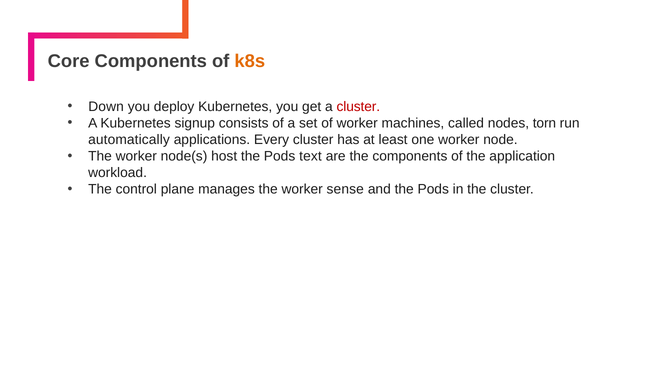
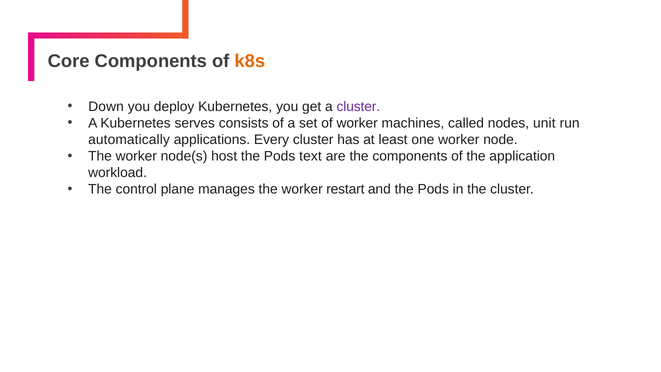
cluster at (358, 107) colour: red -> purple
signup: signup -> serves
torn: torn -> unit
sense: sense -> restart
